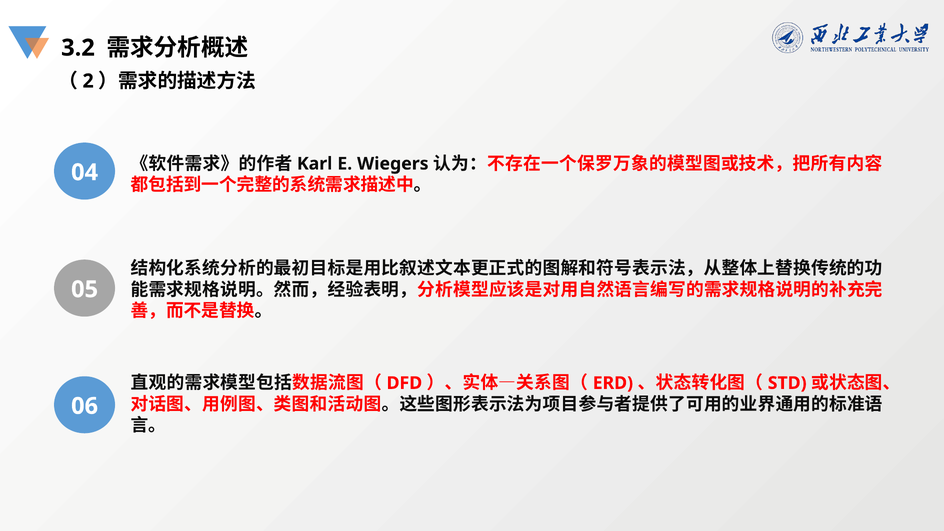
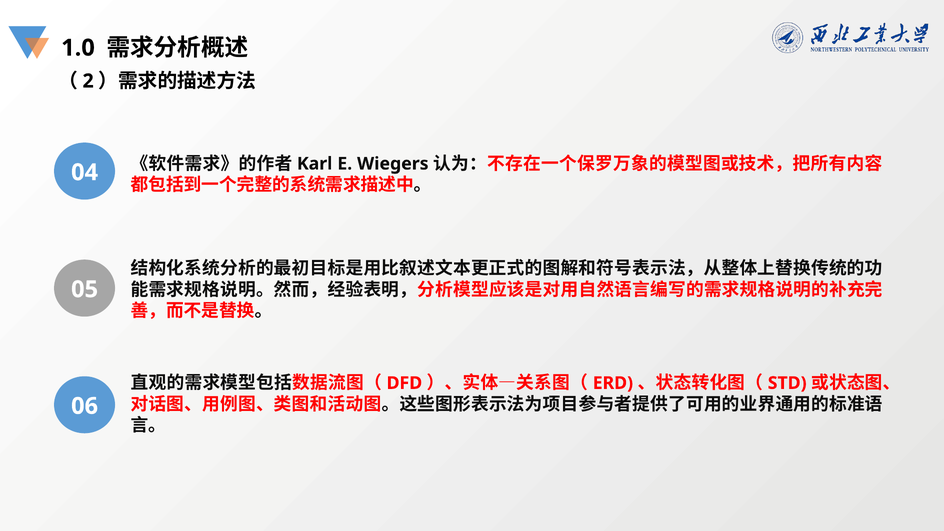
3.2: 3.2 -> 1.0
